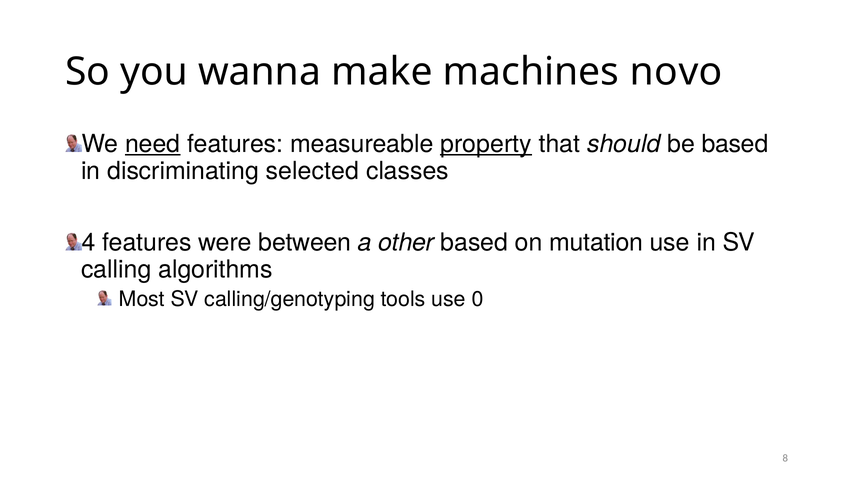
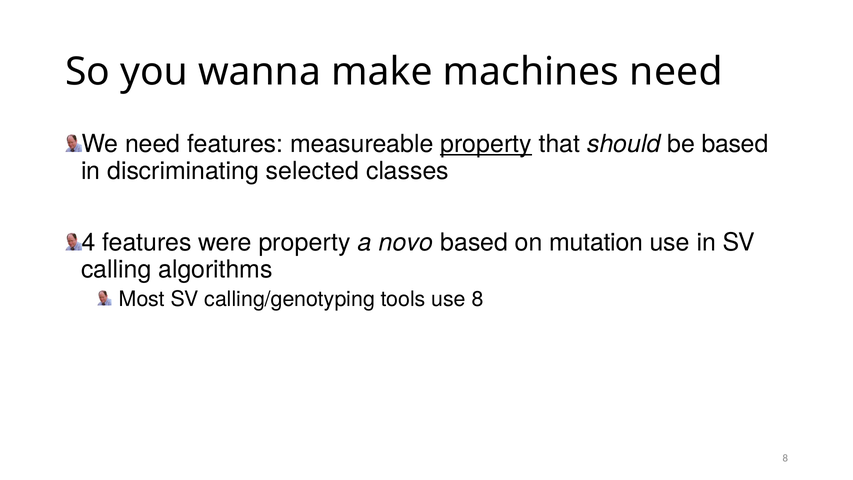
machines novo: novo -> need
need at (153, 144) underline: present -> none
were between: between -> property
other: other -> novo
use 0: 0 -> 8
